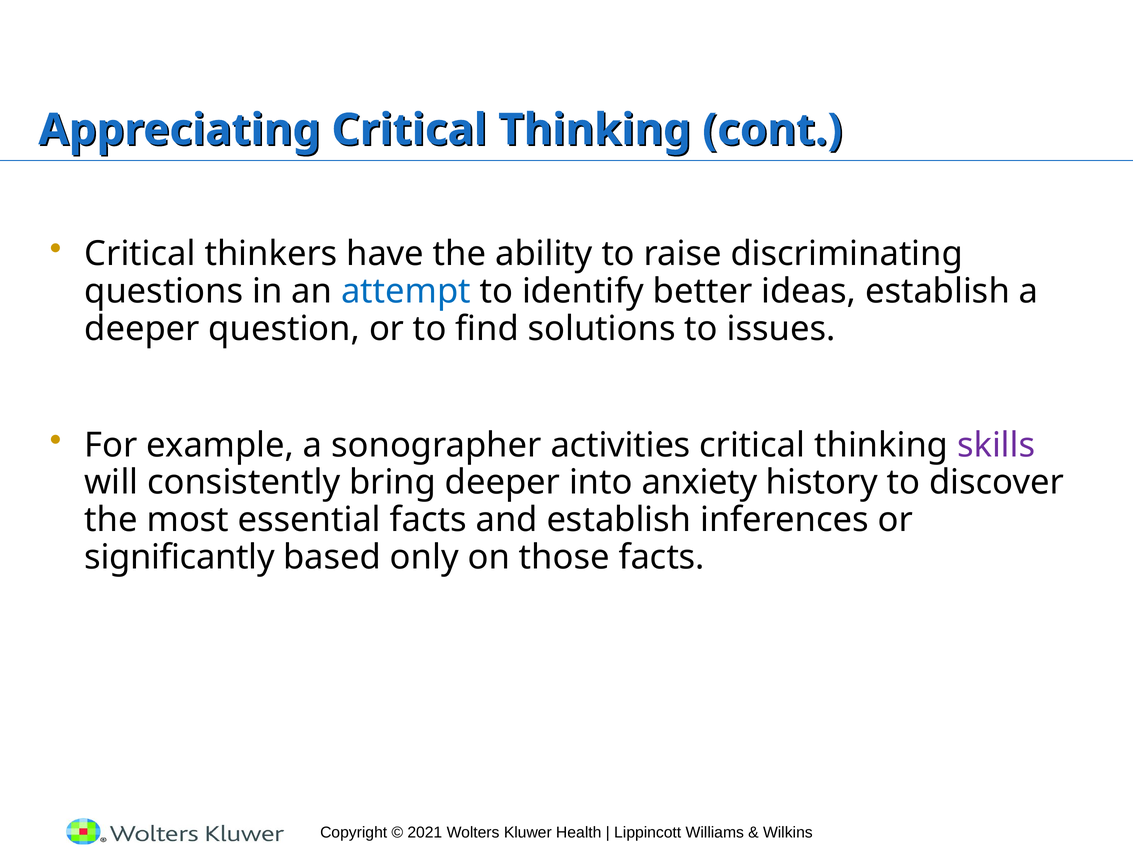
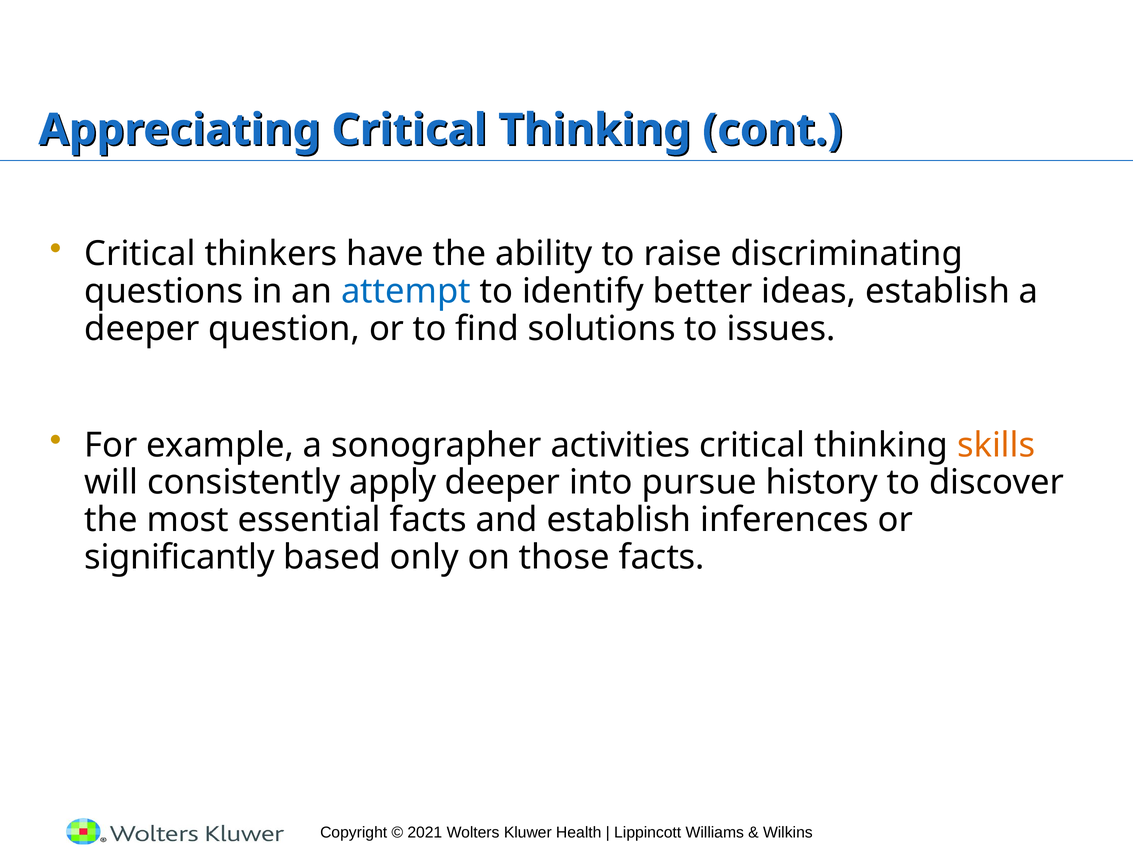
skills colour: purple -> orange
bring: bring -> apply
anxiety: anxiety -> pursue
